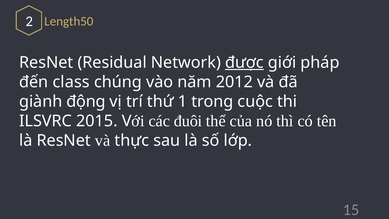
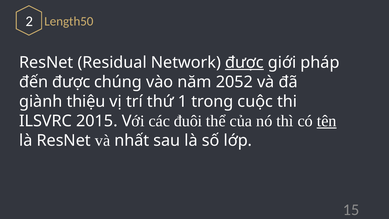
đến class: class -> được
2012: 2012 -> 2052
động: động -> thiệu
tên underline: none -> present
thực: thực -> nhất
